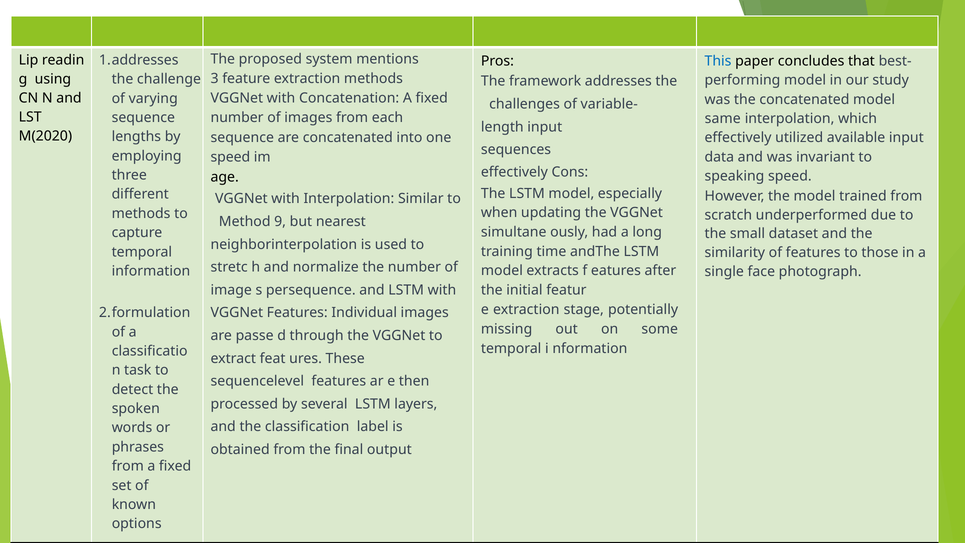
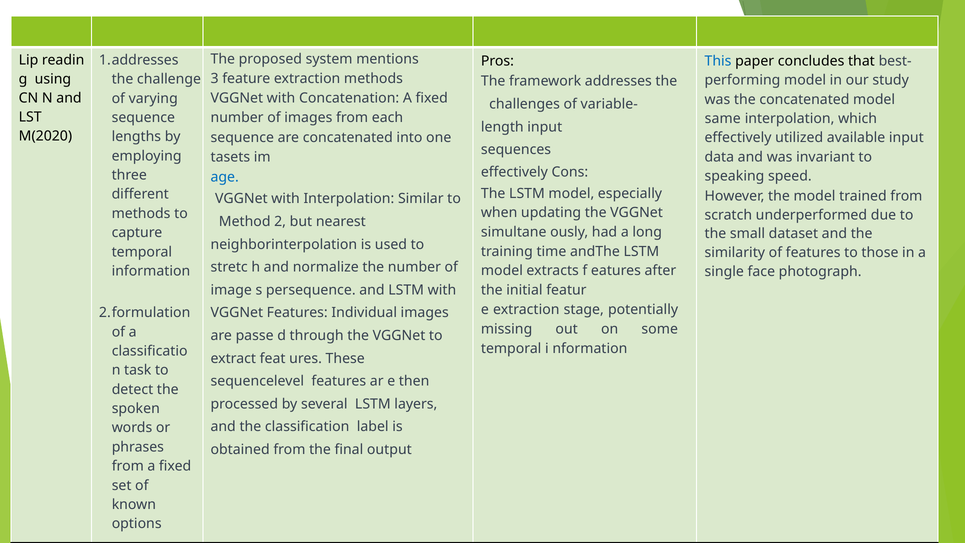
speed at (230, 157): speed -> tasets
age colour: black -> blue
9: 9 -> 2
